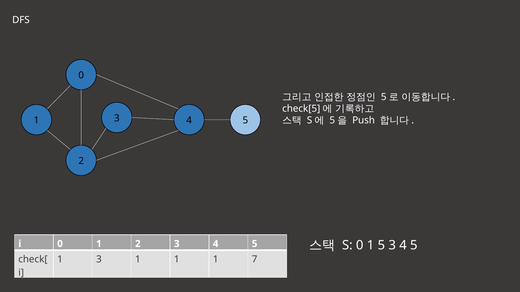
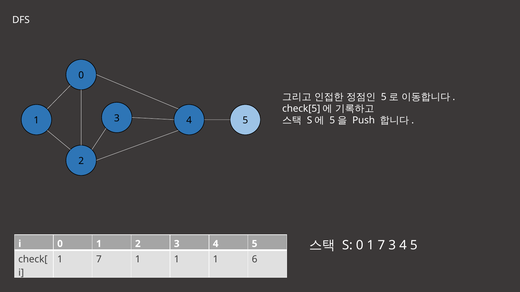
0 1 5: 5 -> 7
3 at (99, 260): 3 -> 7
7: 7 -> 6
